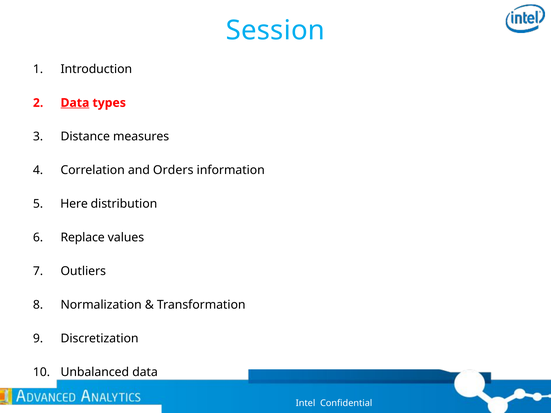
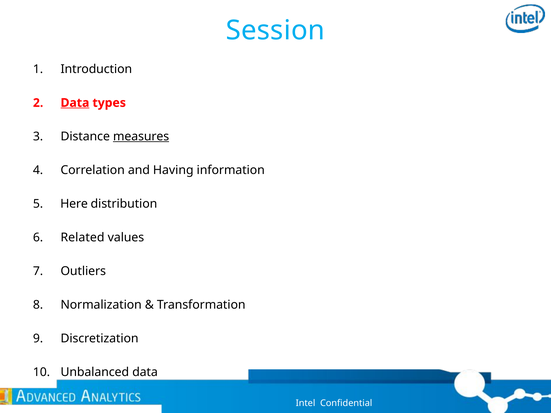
measures underline: none -> present
Orders: Orders -> Having
Replace: Replace -> Related
